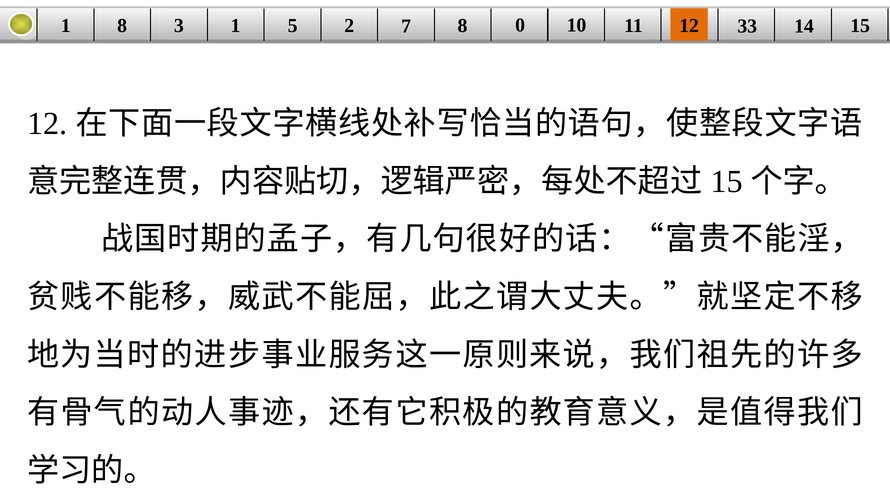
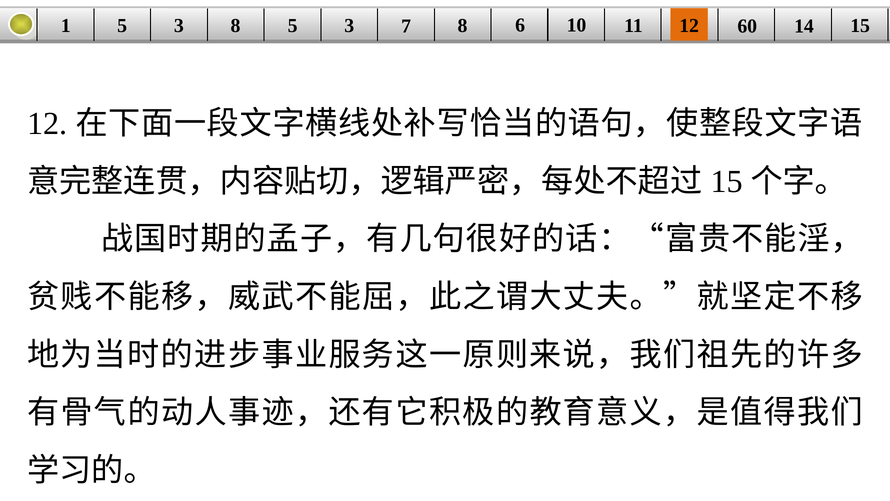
1 8: 8 -> 5
3 1: 1 -> 8
2 at (349, 26): 2 -> 3
0: 0 -> 6
33: 33 -> 60
